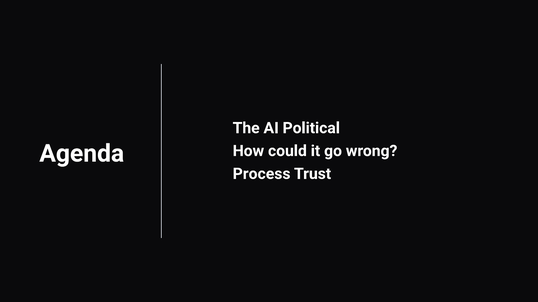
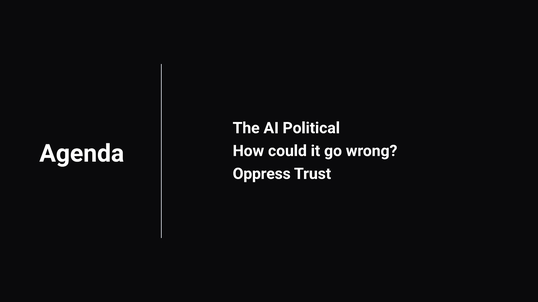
Process: Process -> Oppress
